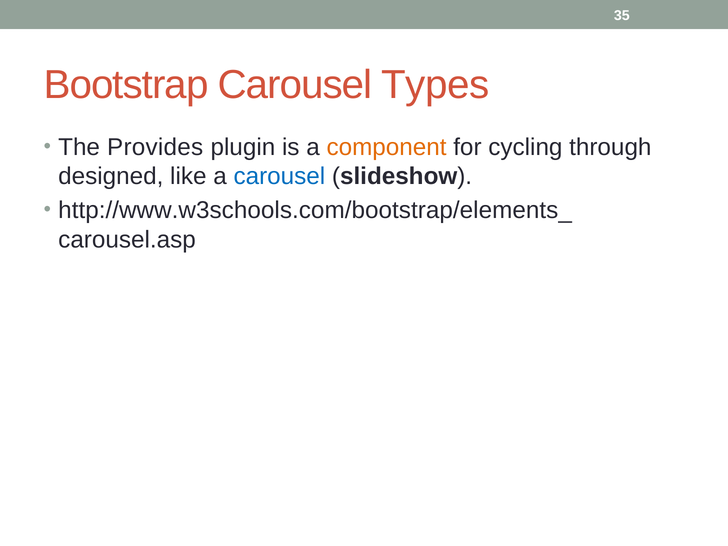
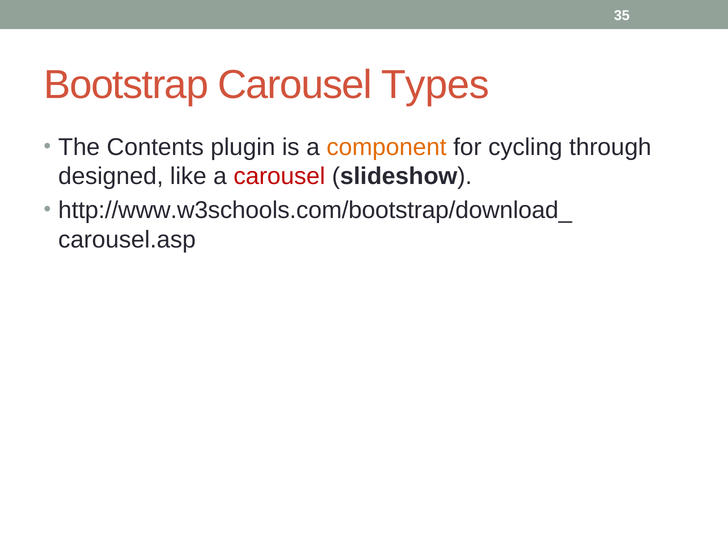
Provides: Provides -> Contents
carousel at (279, 176) colour: blue -> red
http://www.w3schools.com/bootstrap/elements_: http://www.w3schools.com/bootstrap/elements_ -> http://www.w3schools.com/bootstrap/download_
